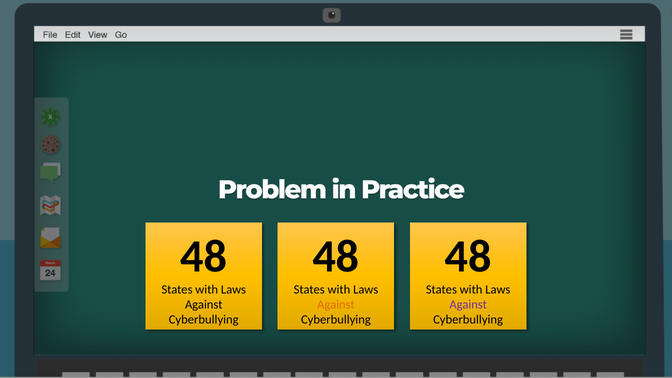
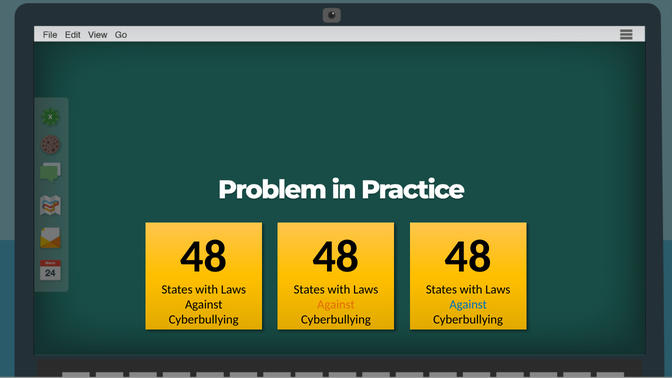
Against at (468, 305) colour: purple -> blue
